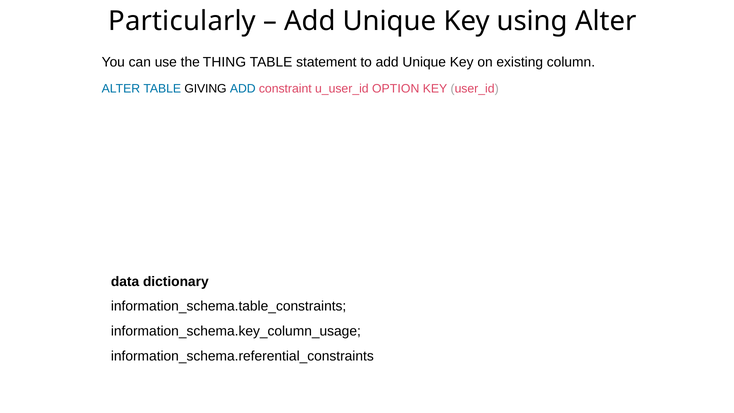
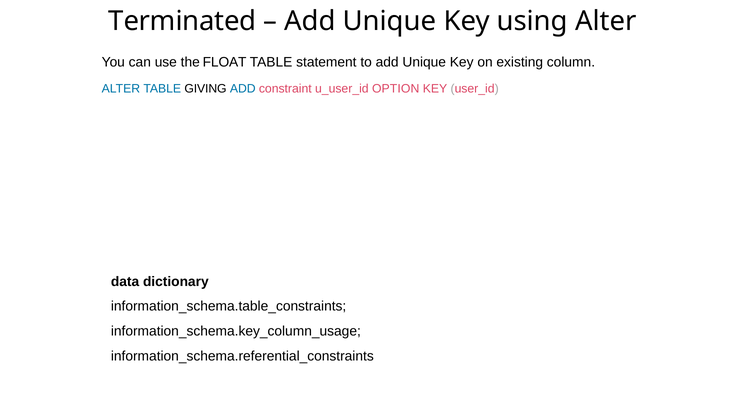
Particularly: Particularly -> Terminated
THING: THING -> FLOAT
